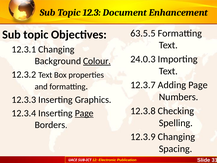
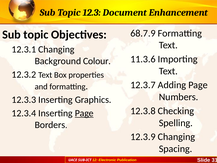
63.5.5: 63.5.5 -> 68.7.9
24.0.3: 24.0.3 -> 11.3.6
Colour underline: present -> none
